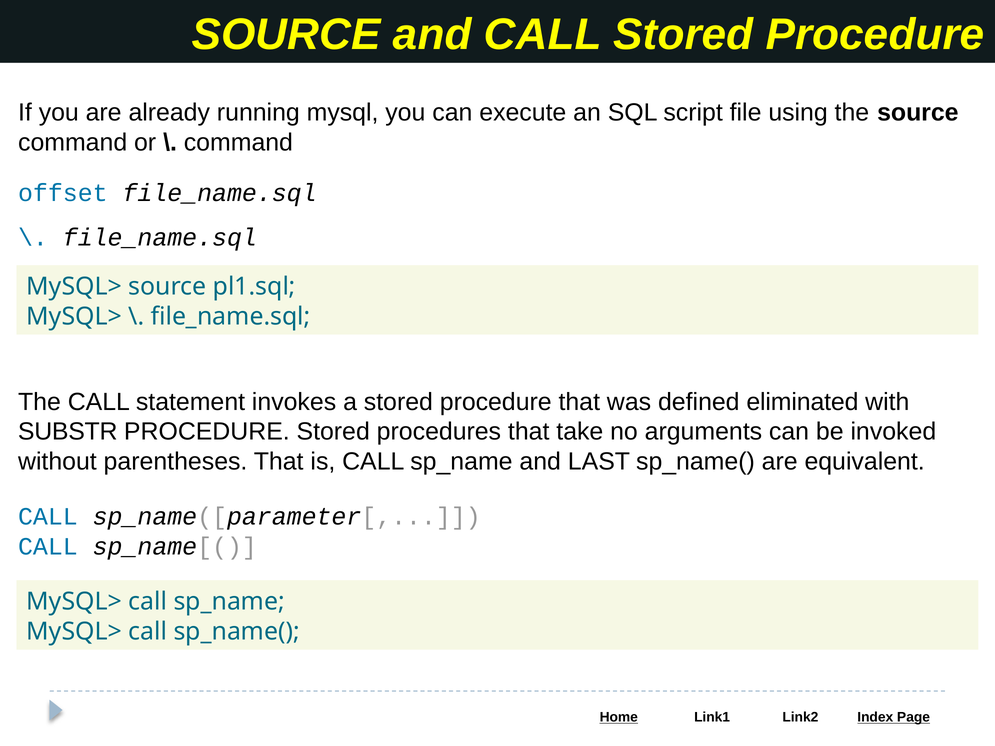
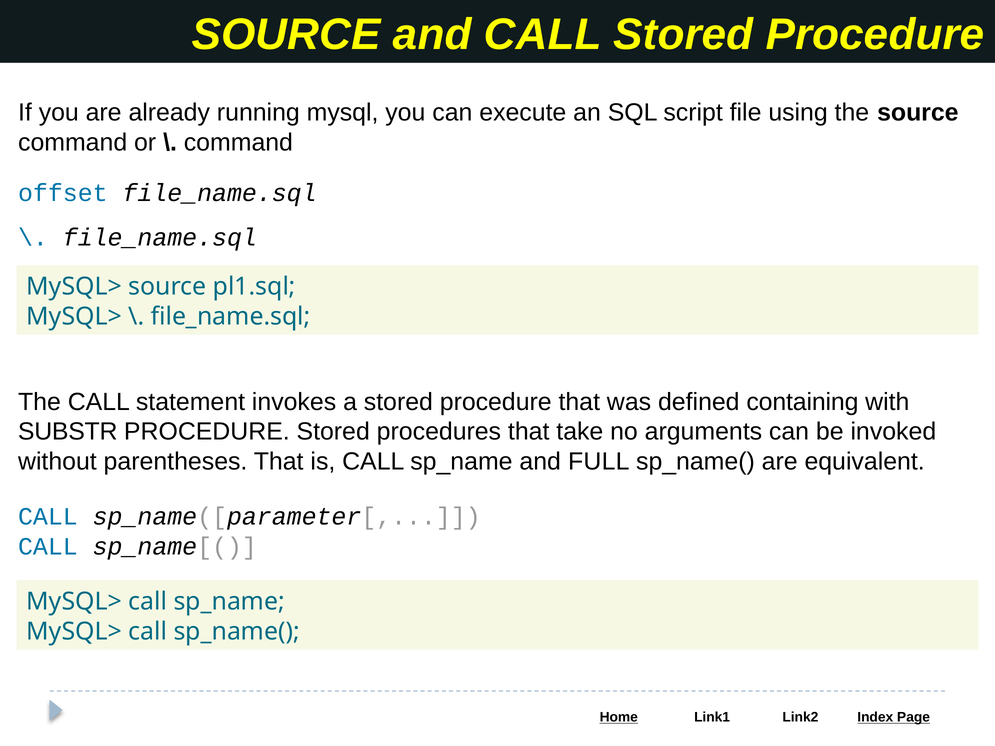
eliminated: eliminated -> containing
LAST: LAST -> FULL
